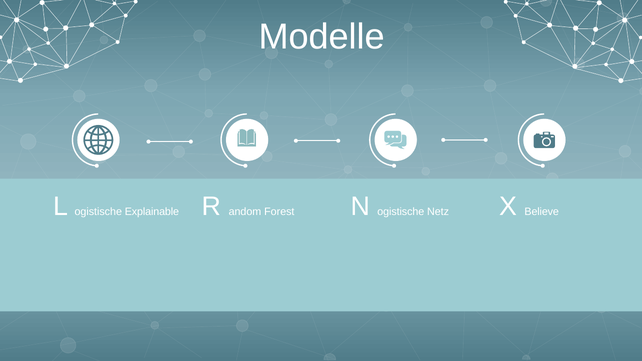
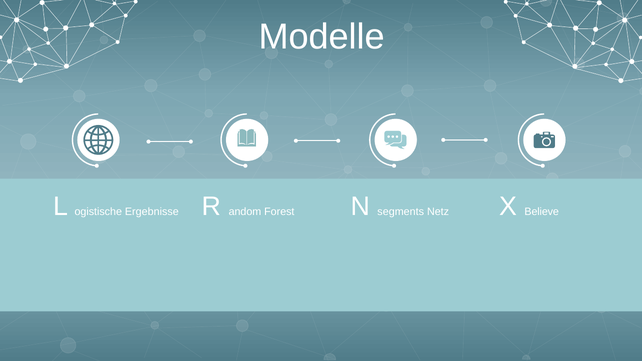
Explainable: Explainable -> Ergebnisse
N ogistische: ogistische -> segments
